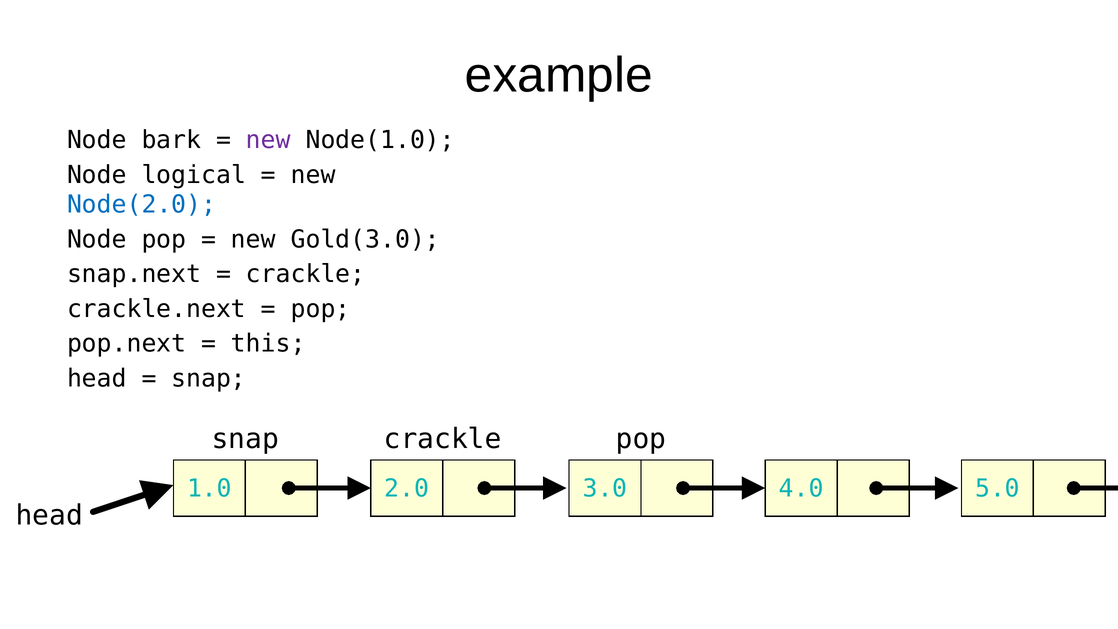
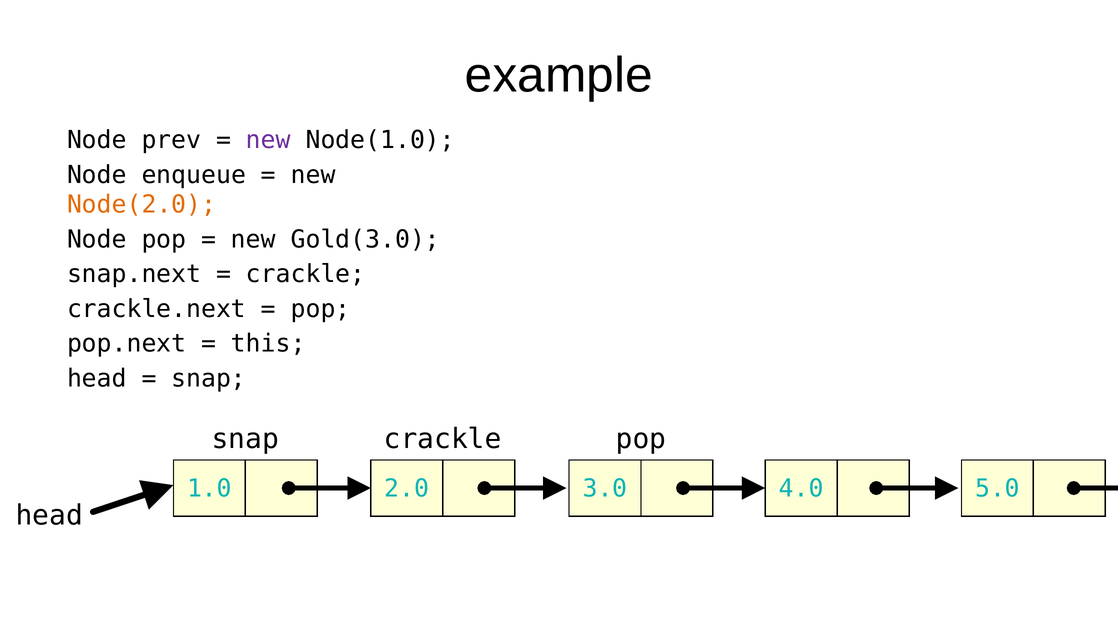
bark: bark -> prev
logical: logical -> enqueue
Node(2.0 colour: blue -> orange
